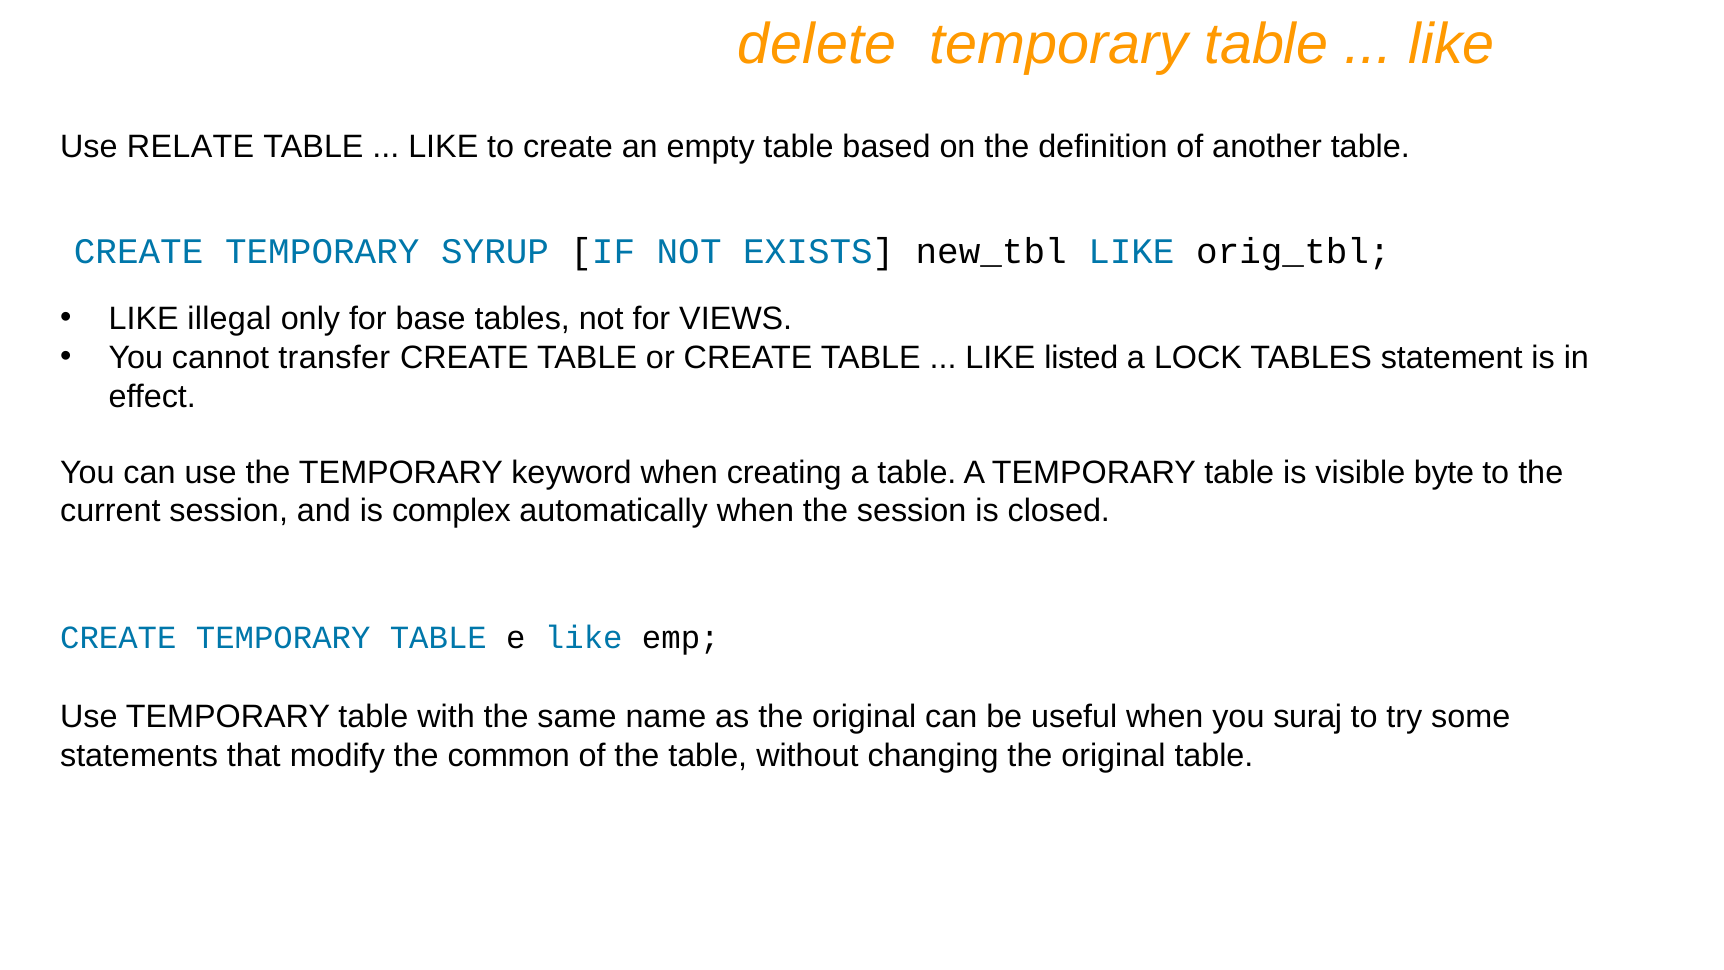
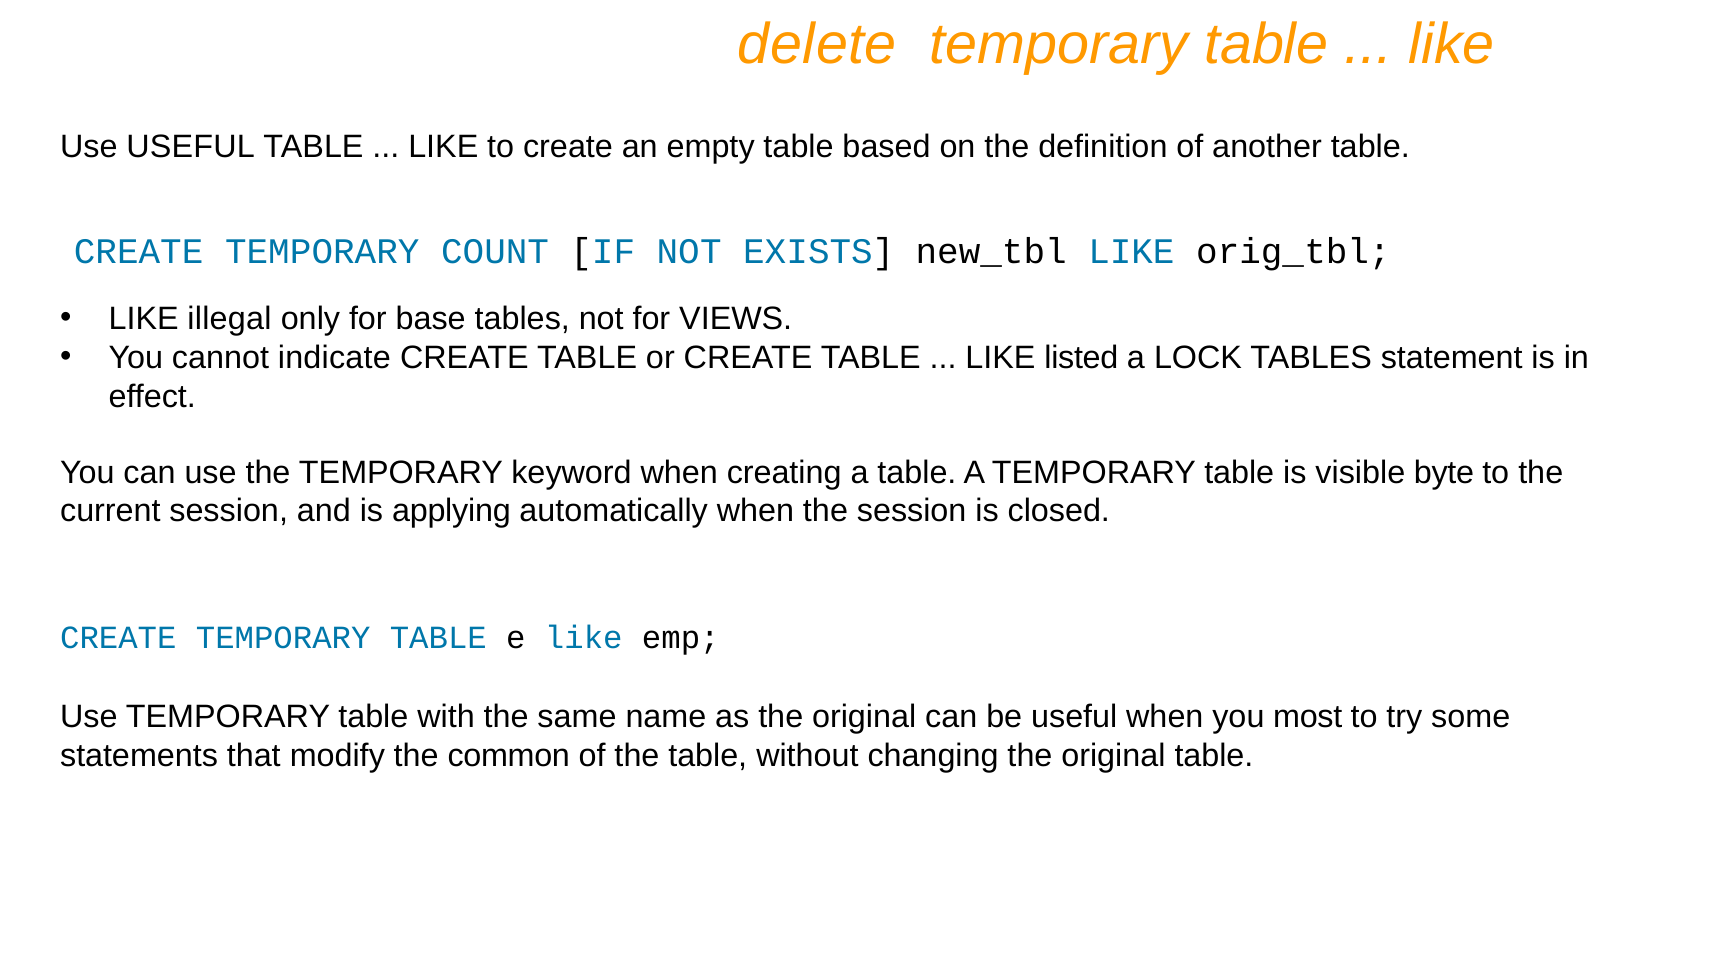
Use RELATE: RELATE -> USEFUL
SYRUP: SYRUP -> COUNT
transfer: transfer -> indicate
complex: complex -> applying
suraj: suraj -> most
